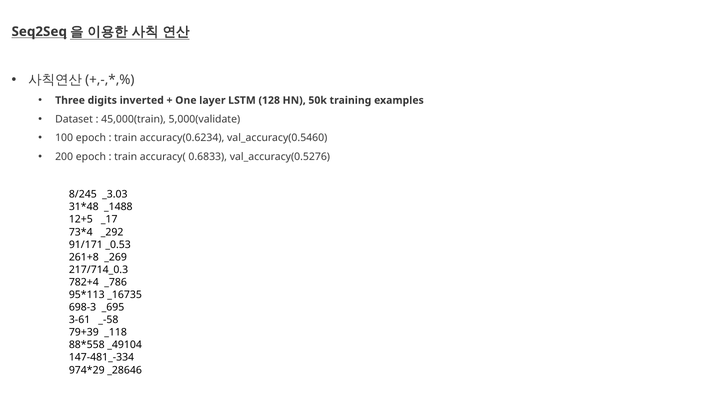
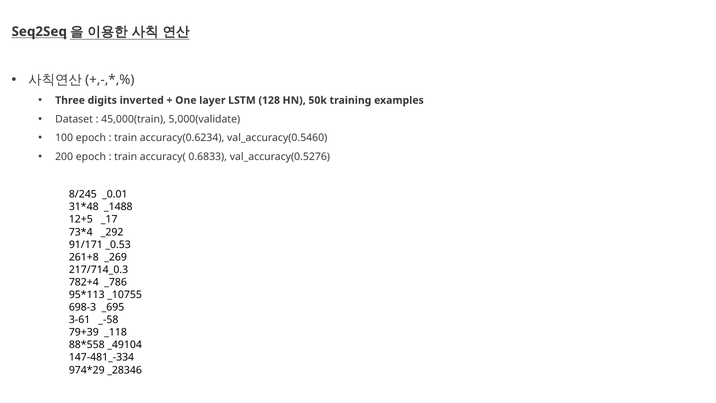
_3.03: _3.03 -> _0.01
_16735: _16735 -> _10755
_28646: _28646 -> _28346
